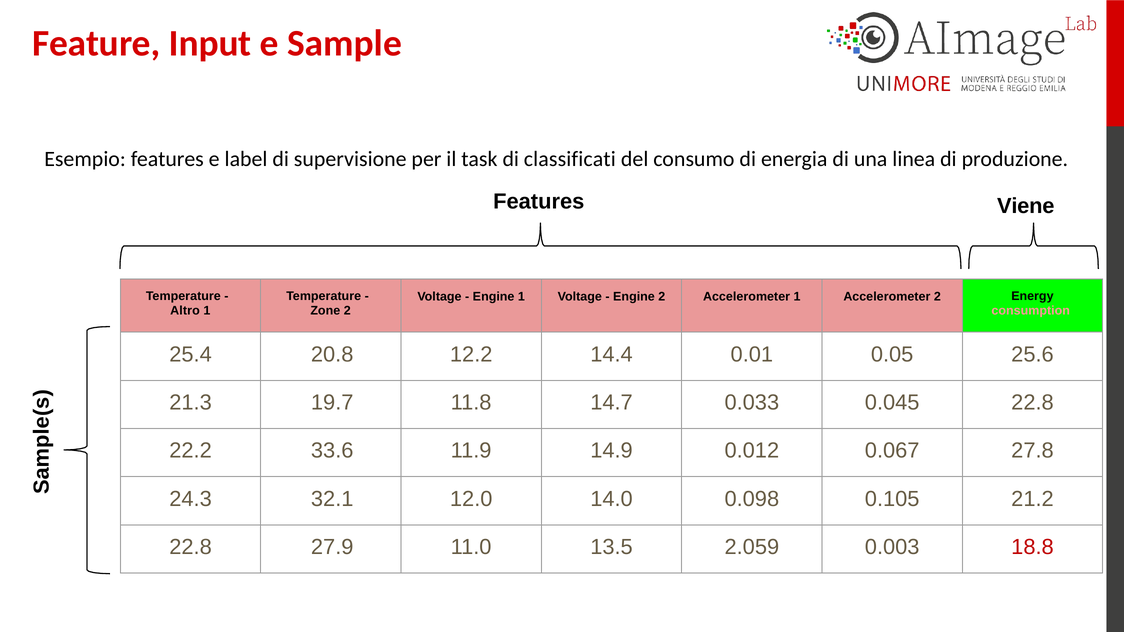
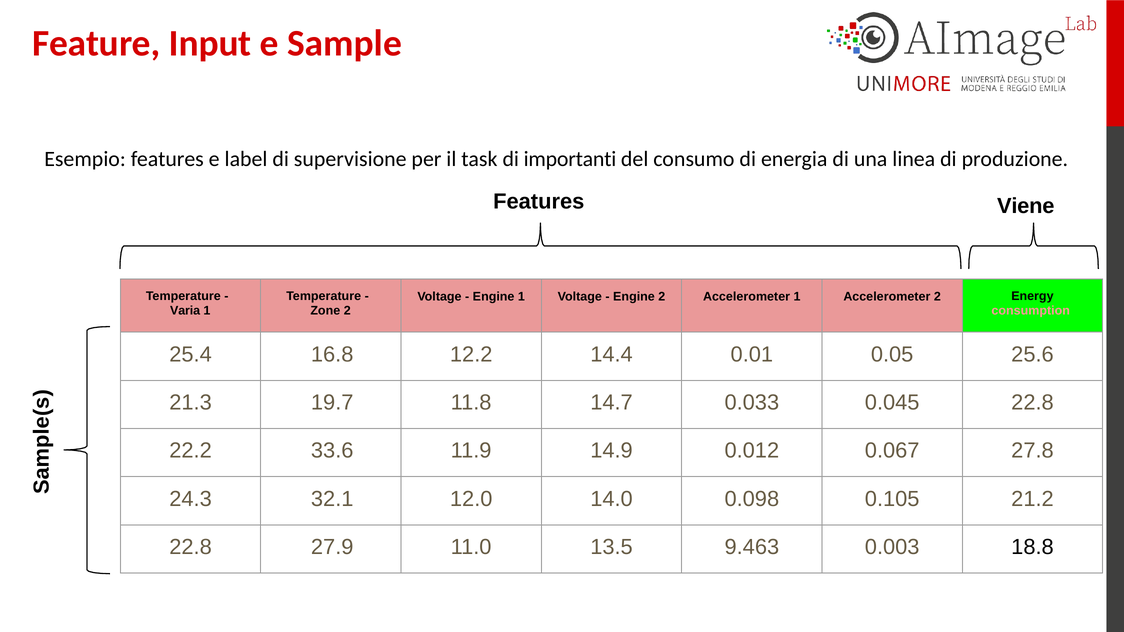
classificati: classificati -> importanti
Altro: Altro -> Varia
20.8: 20.8 -> 16.8
2.059: 2.059 -> 9.463
18.8 colour: red -> black
